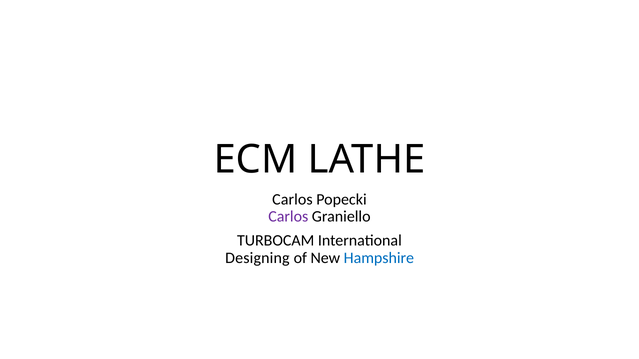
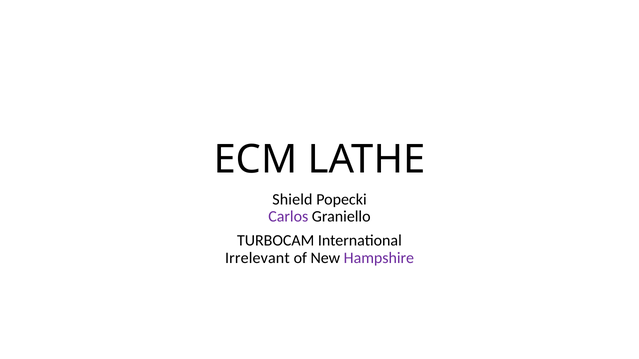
Carlos at (292, 200): Carlos -> Shield
Designing: Designing -> Irrelevant
Hampshire colour: blue -> purple
